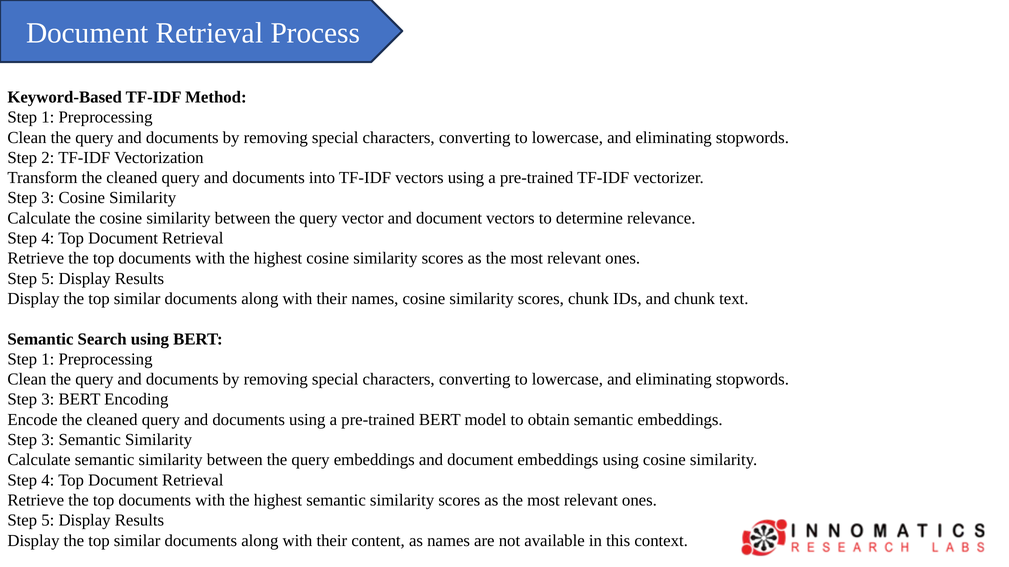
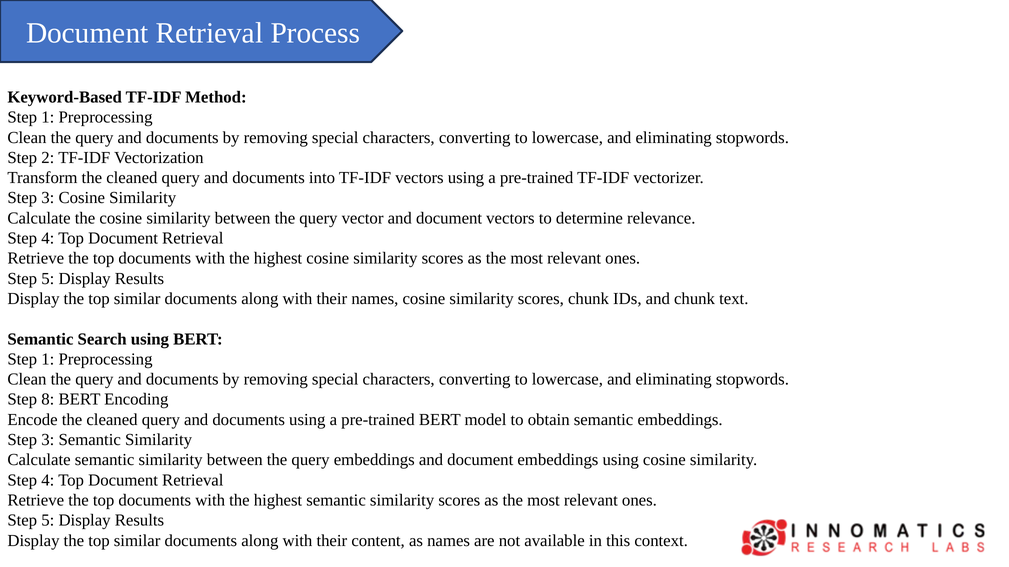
3 at (48, 400): 3 -> 8
